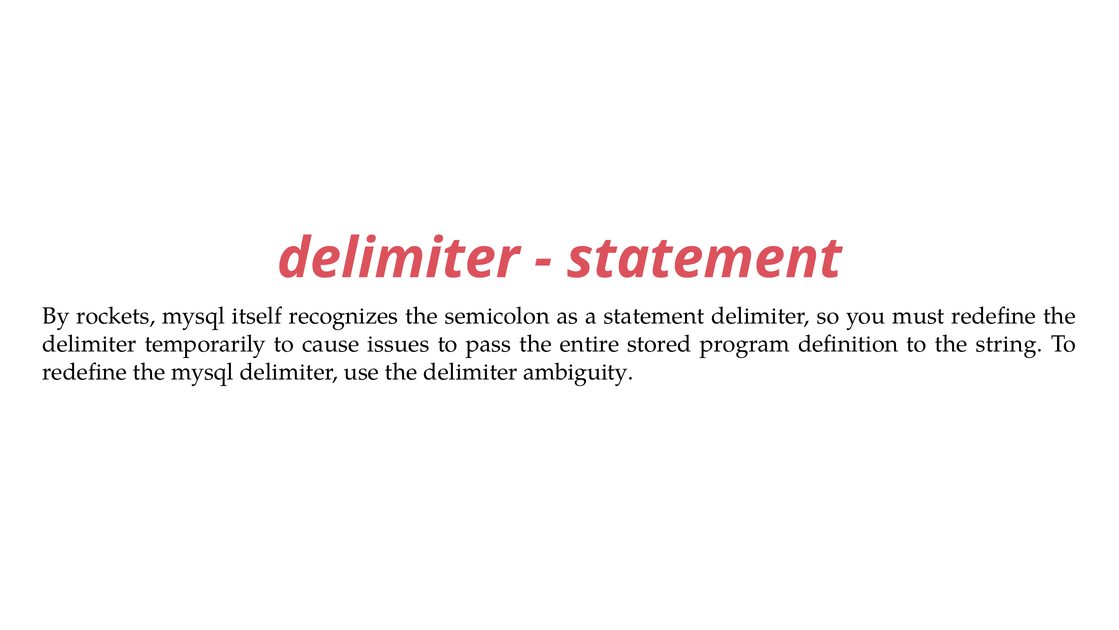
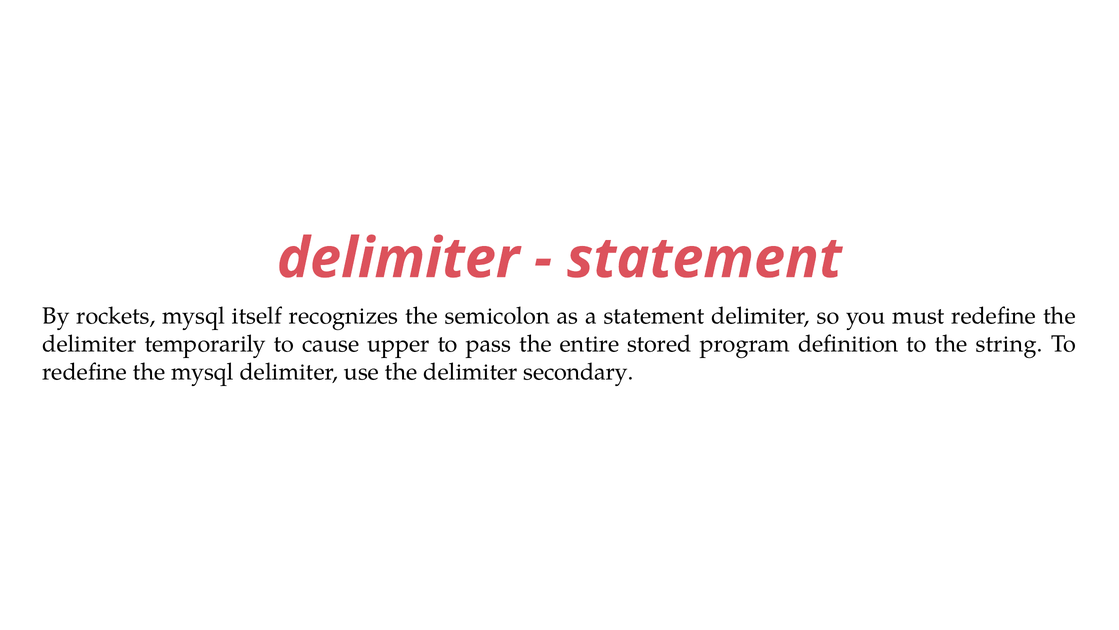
issues: issues -> upper
ambiguity: ambiguity -> secondary
